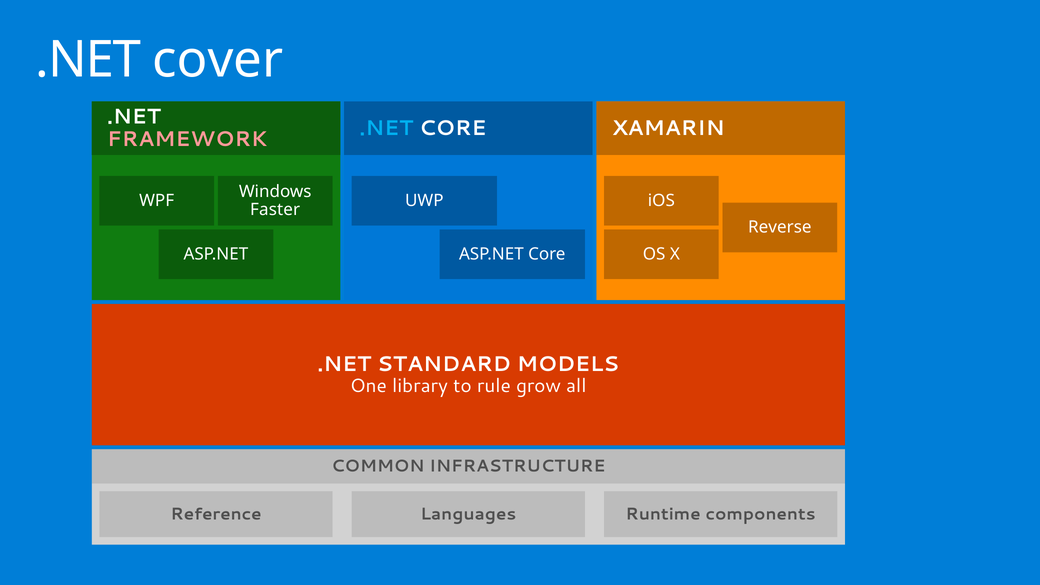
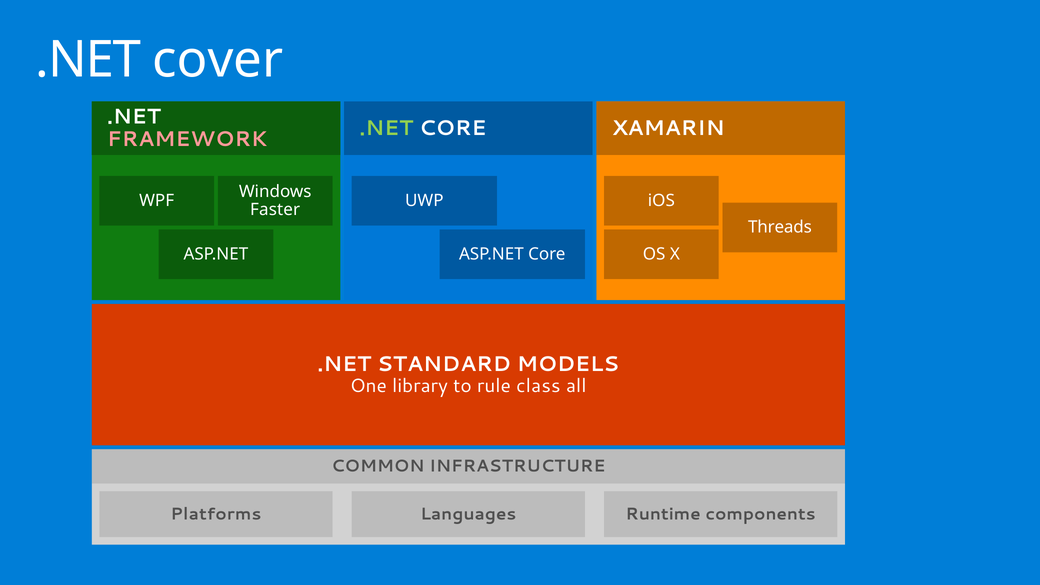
.NET at (386, 128) colour: light blue -> light green
Reverse: Reverse -> Threads
grow: grow -> class
Reference: Reference -> Platforms
